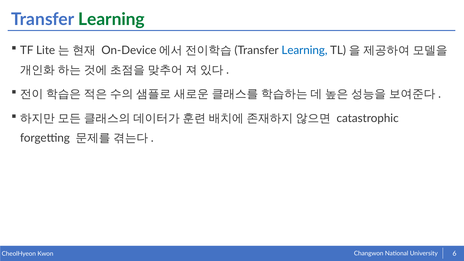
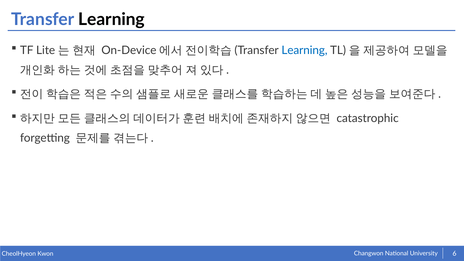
Learning at (112, 20) colour: green -> black
